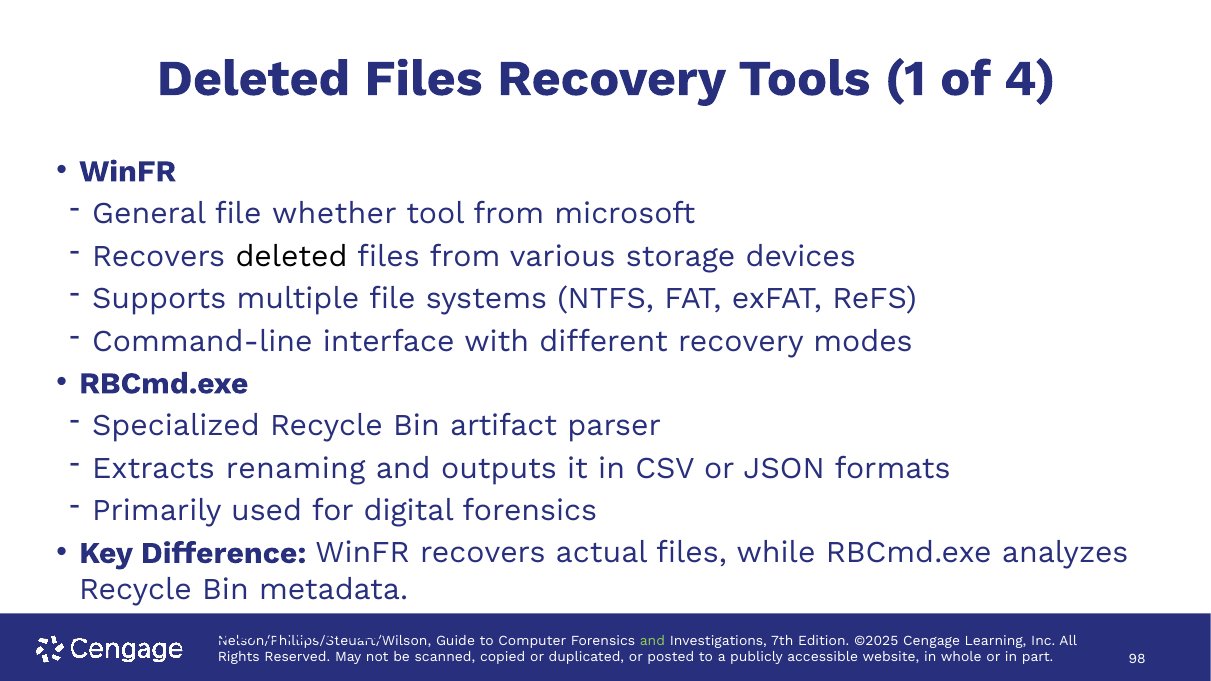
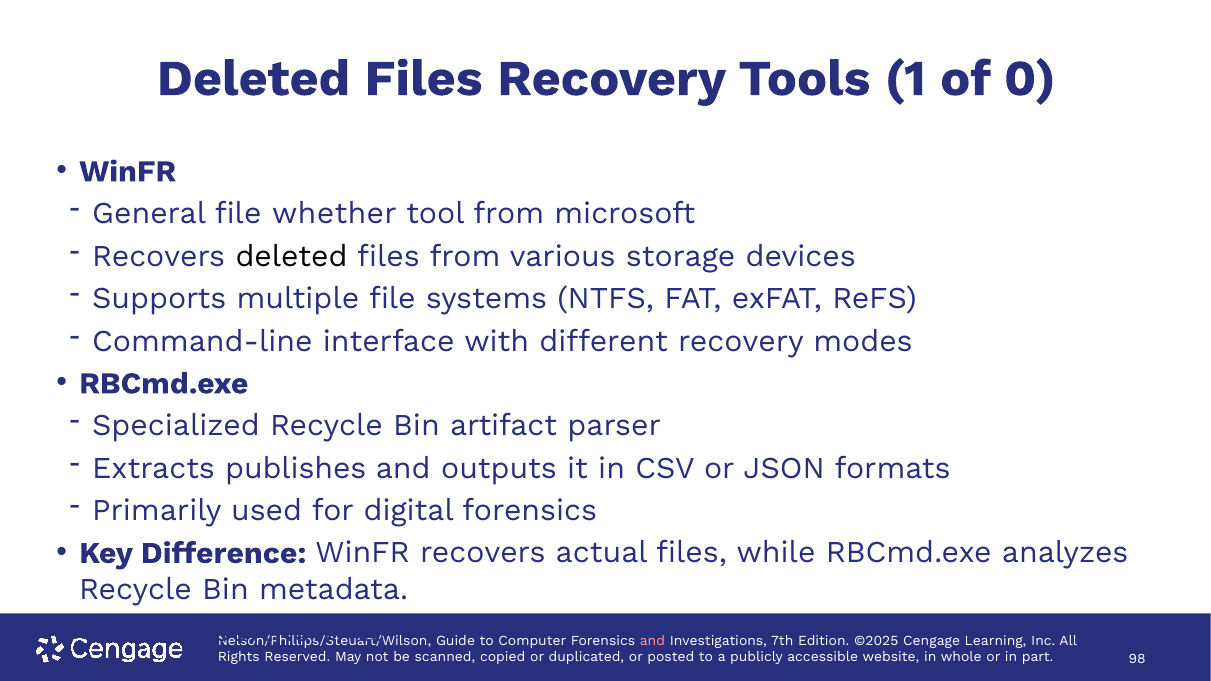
4: 4 -> 0
renaming: renaming -> publishes
and at (652, 641) colour: light green -> pink
